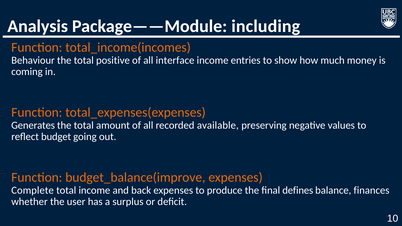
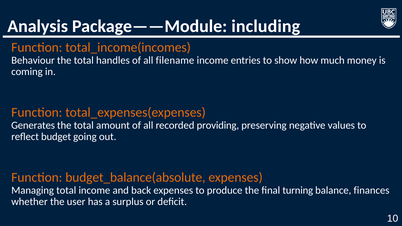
positive: positive -> handles
interface: interface -> filename
available: available -> providing
budget_balance(improve: budget_balance(improve -> budget_balance(absolute
Complete: Complete -> Managing
defines: defines -> turning
